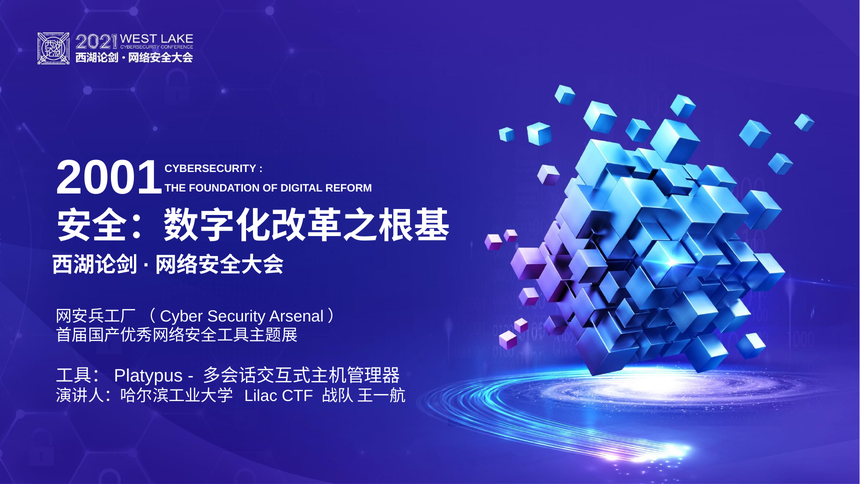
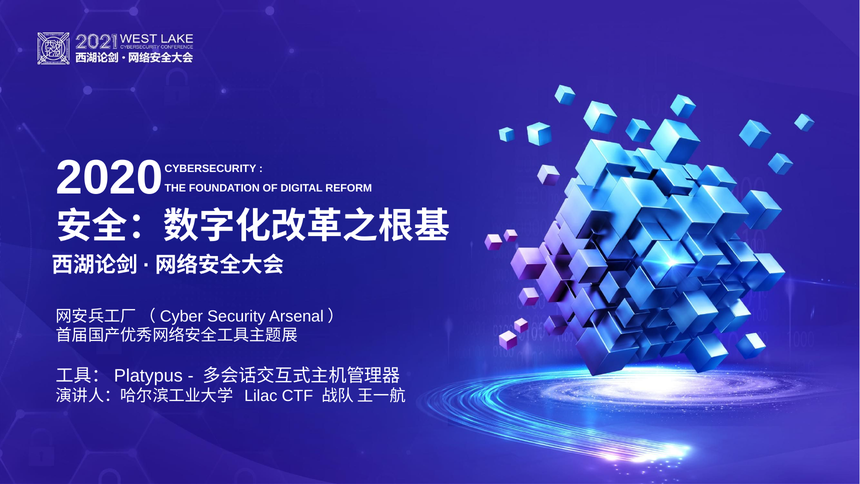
2001: 2001 -> 2020
